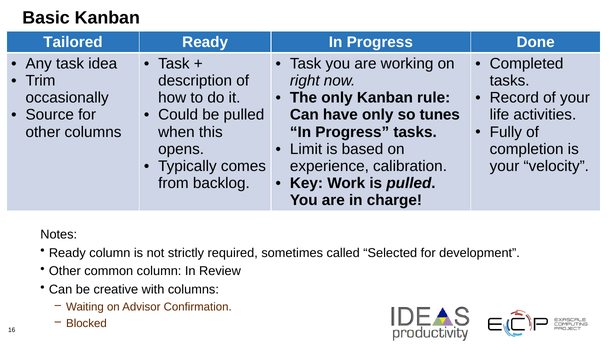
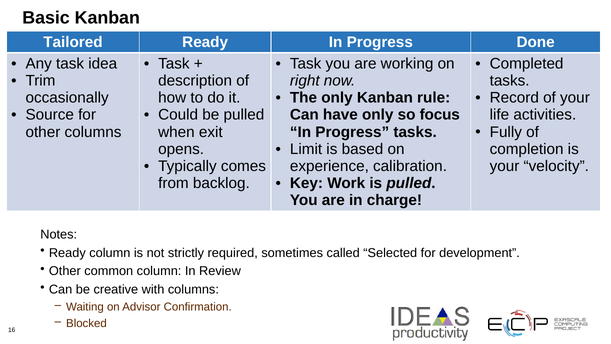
tunes: tunes -> focus
this: this -> exit
